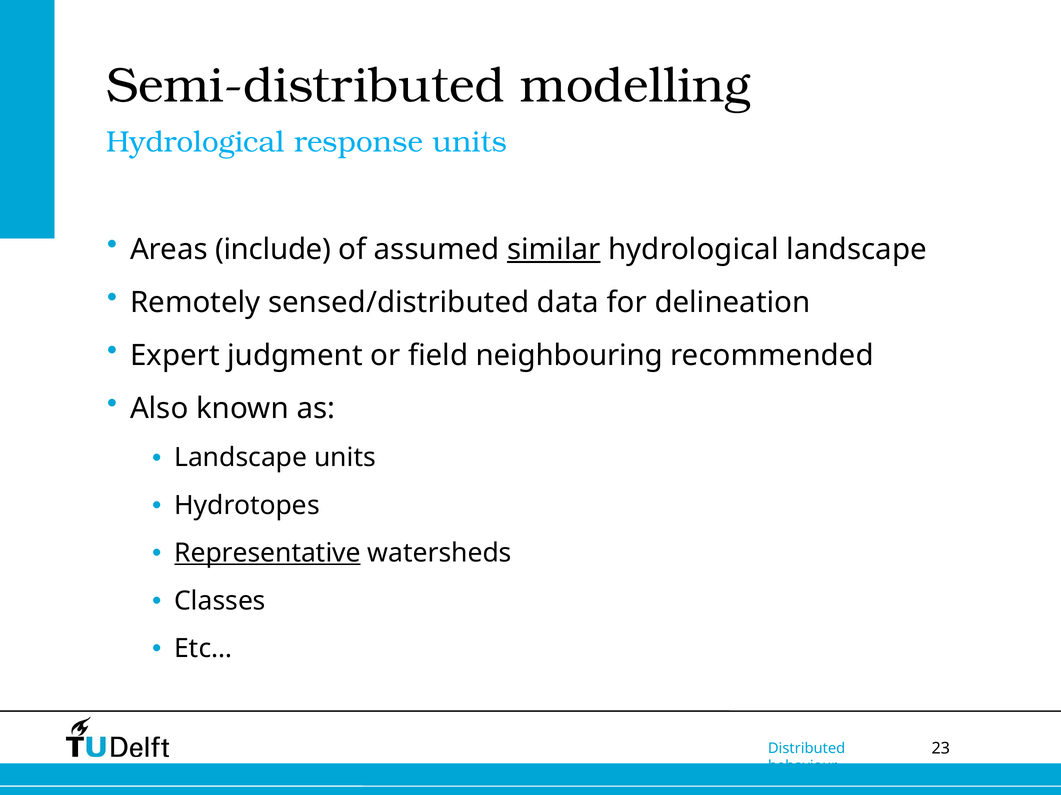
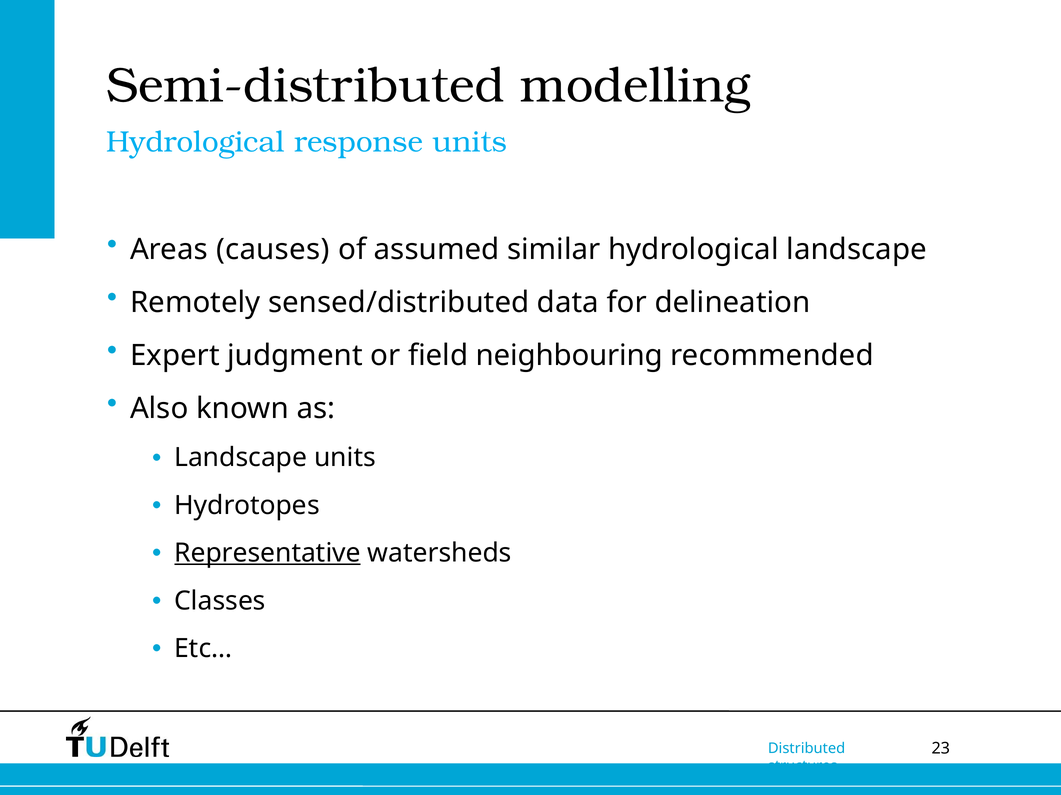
include: include -> causes
similar underline: present -> none
behaviour: behaviour -> structures
